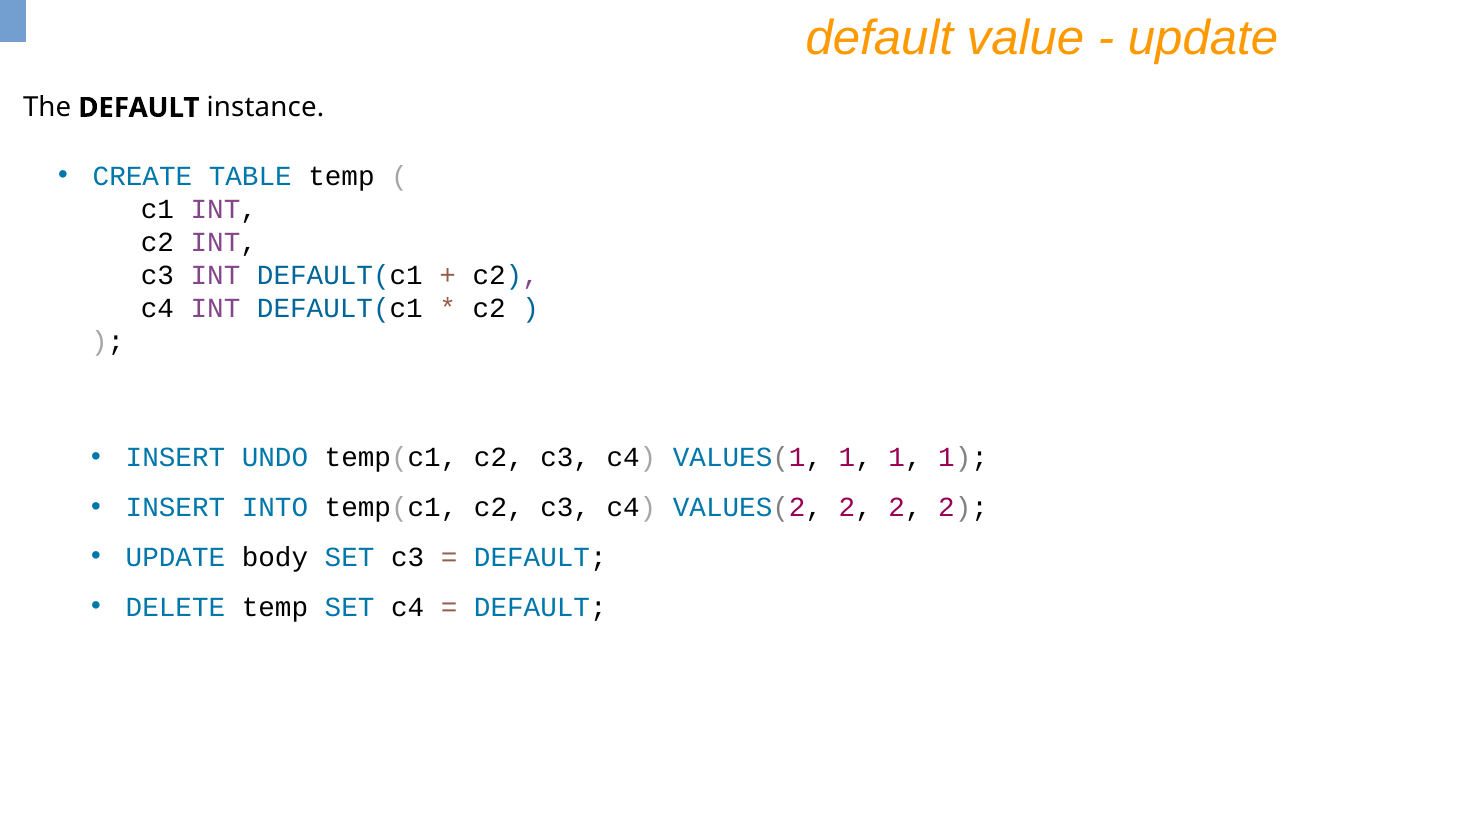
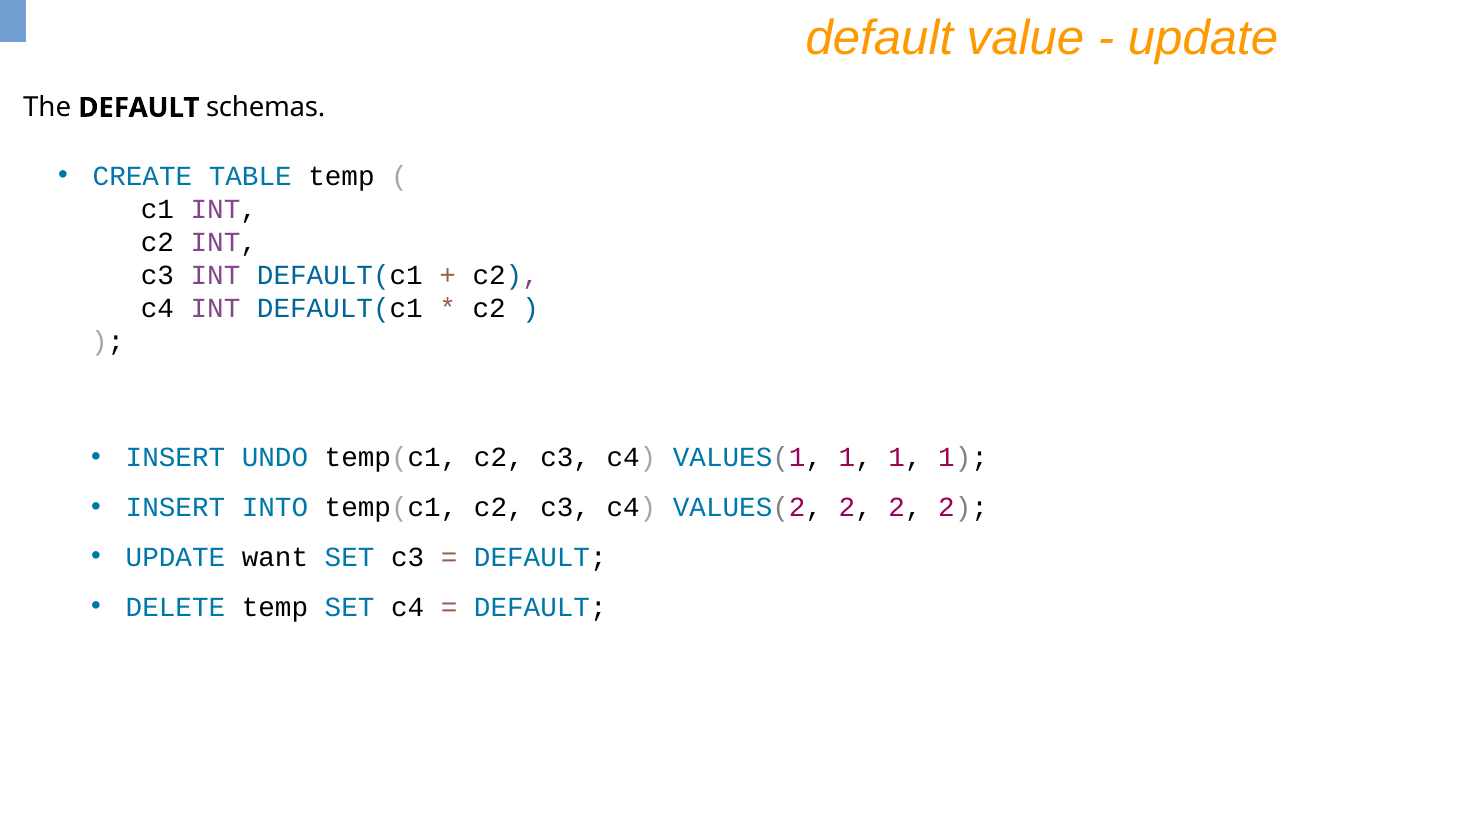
instance: instance -> schemas
body: body -> want
